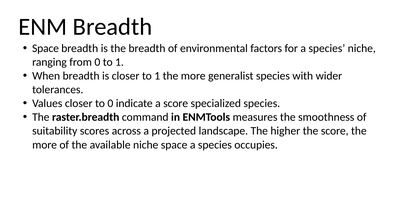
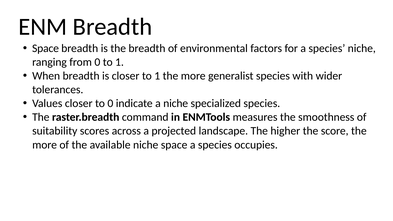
a score: score -> niche
